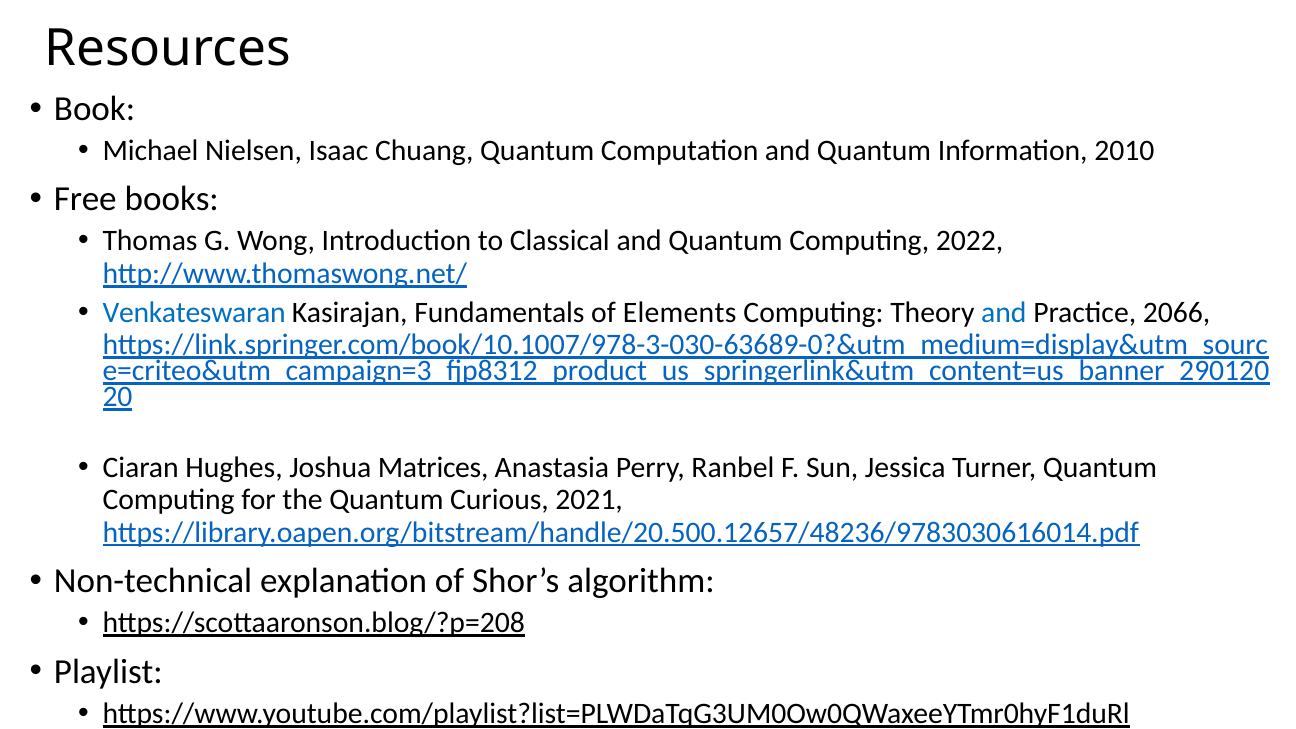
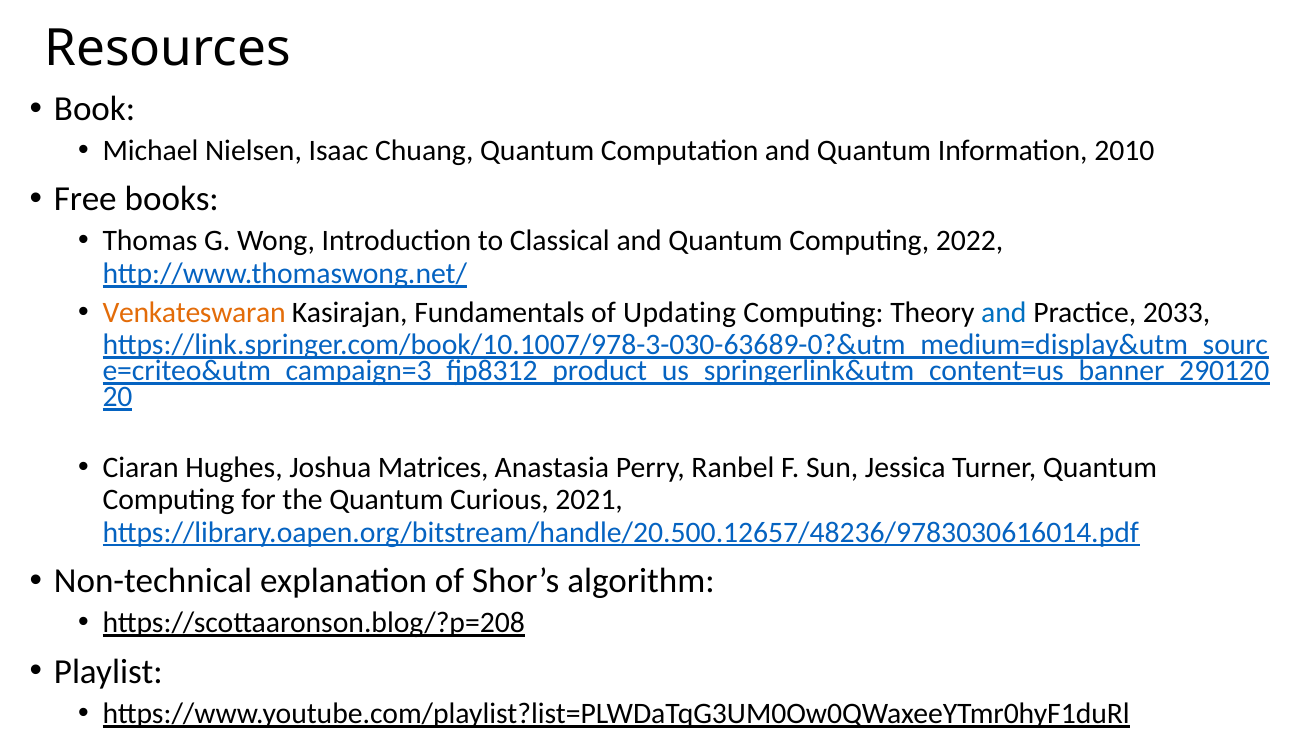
Venkateswaran colour: blue -> orange
Elements: Elements -> Updating
2066: 2066 -> 2033
